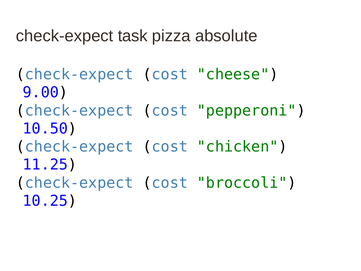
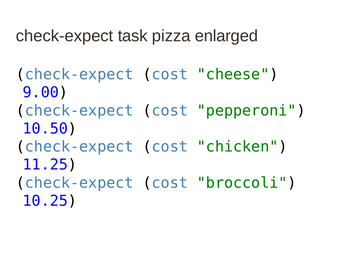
absolute: absolute -> enlarged
